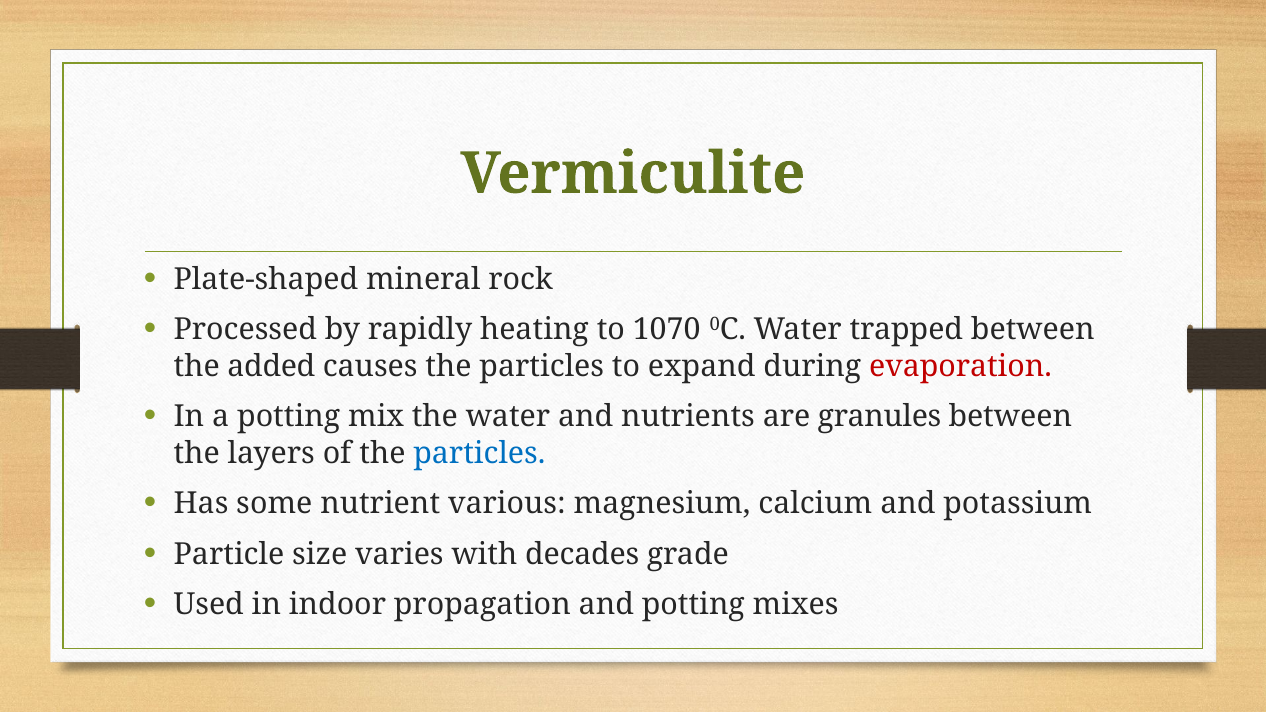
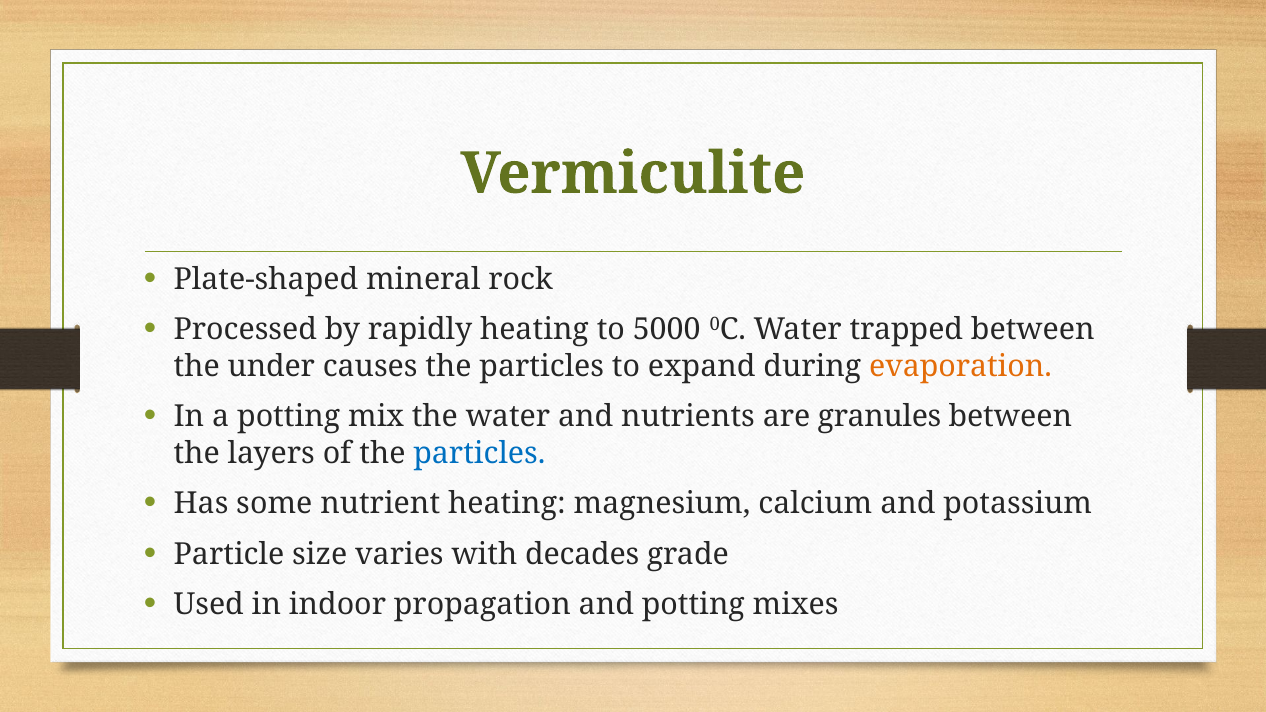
1070: 1070 -> 5000
added: added -> under
evaporation colour: red -> orange
nutrient various: various -> heating
